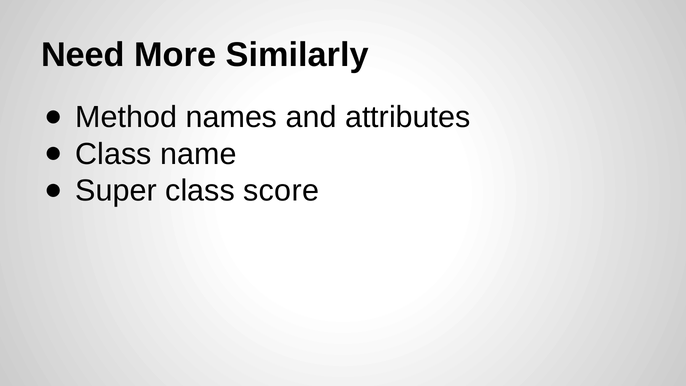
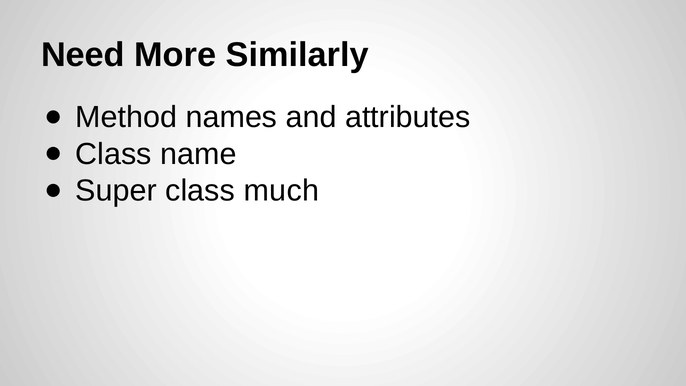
score: score -> much
